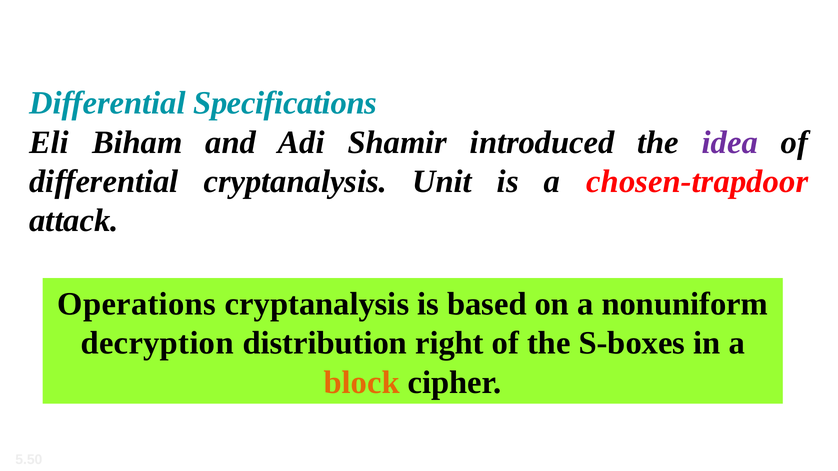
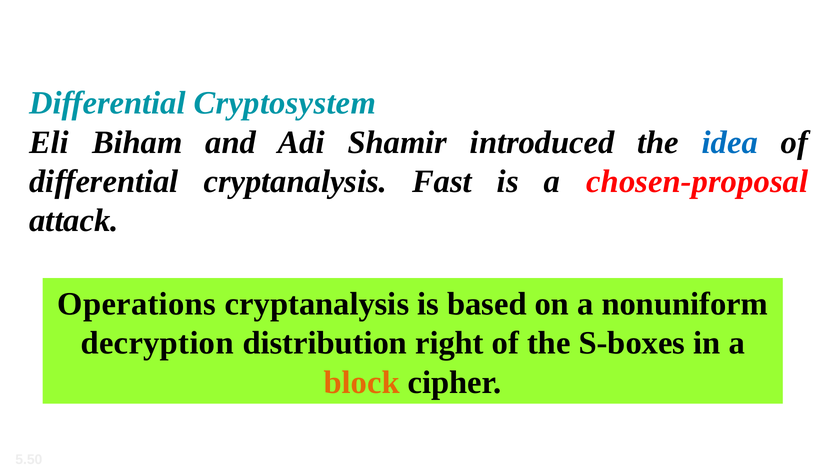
Specifications: Specifications -> Cryptosystem
idea colour: purple -> blue
Unit: Unit -> Fast
chosen-trapdoor: chosen-trapdoor -> chosen-proposal
